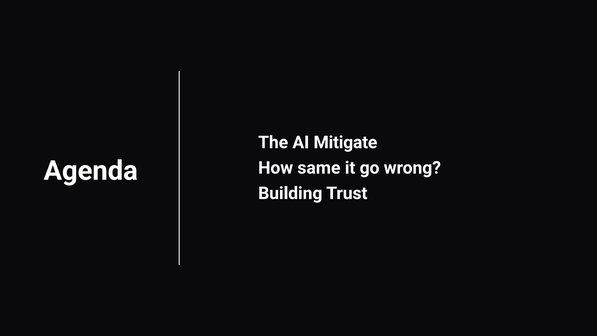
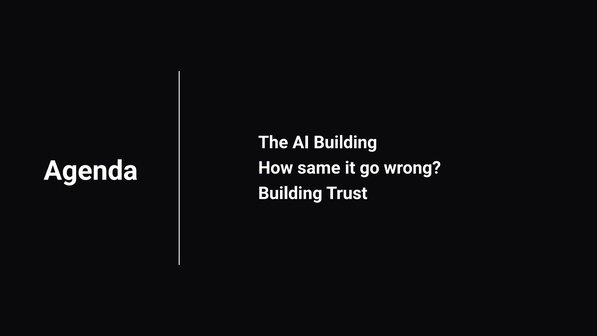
AI Mitigate: Mitigate -> Building
